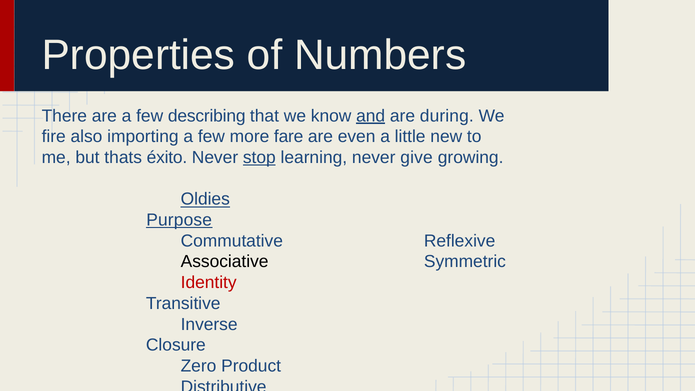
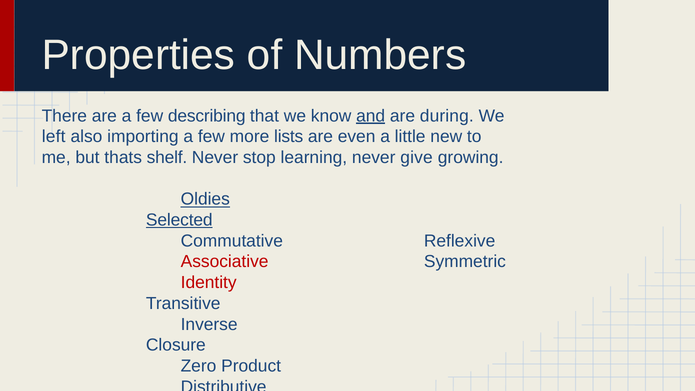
fire: fire -> left
fare: fare -> lists
éxito: éxito -> shelf
stop underline: present -> none
Purpose: Purpose -> Selected
Associative colour: black -> red
